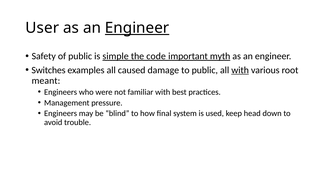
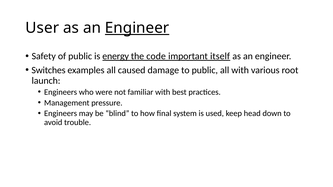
simple: simple -> energy
myth: myth -> itself
with at (240, 70) underline: present -> none
meant: meant -> launch
